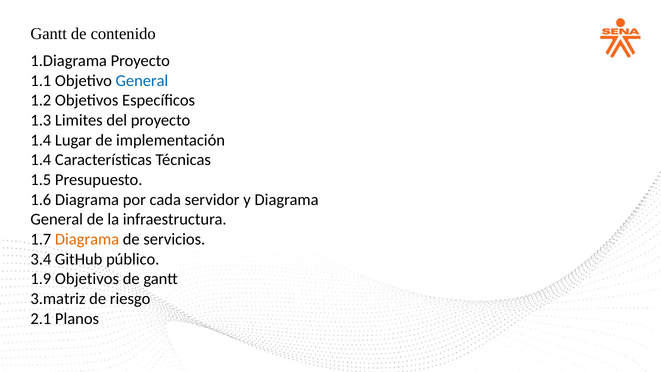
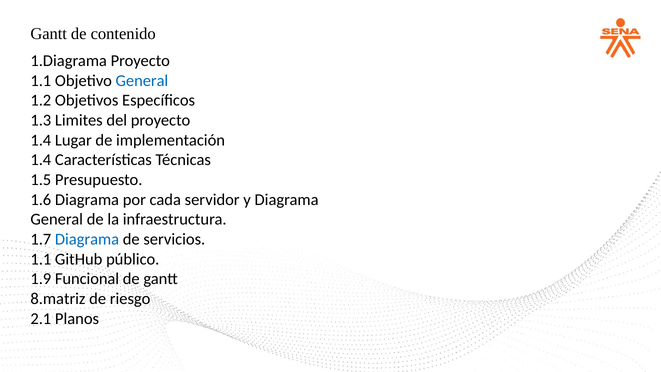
Diagrama at (87, 239) colour: orange -> blue
3.4 at (41, 259): 3.4 -> 1.1
1.9 Objetivos: Objetivos -> Funcional
3.matriz: 3.matriz -> 8.matriz
